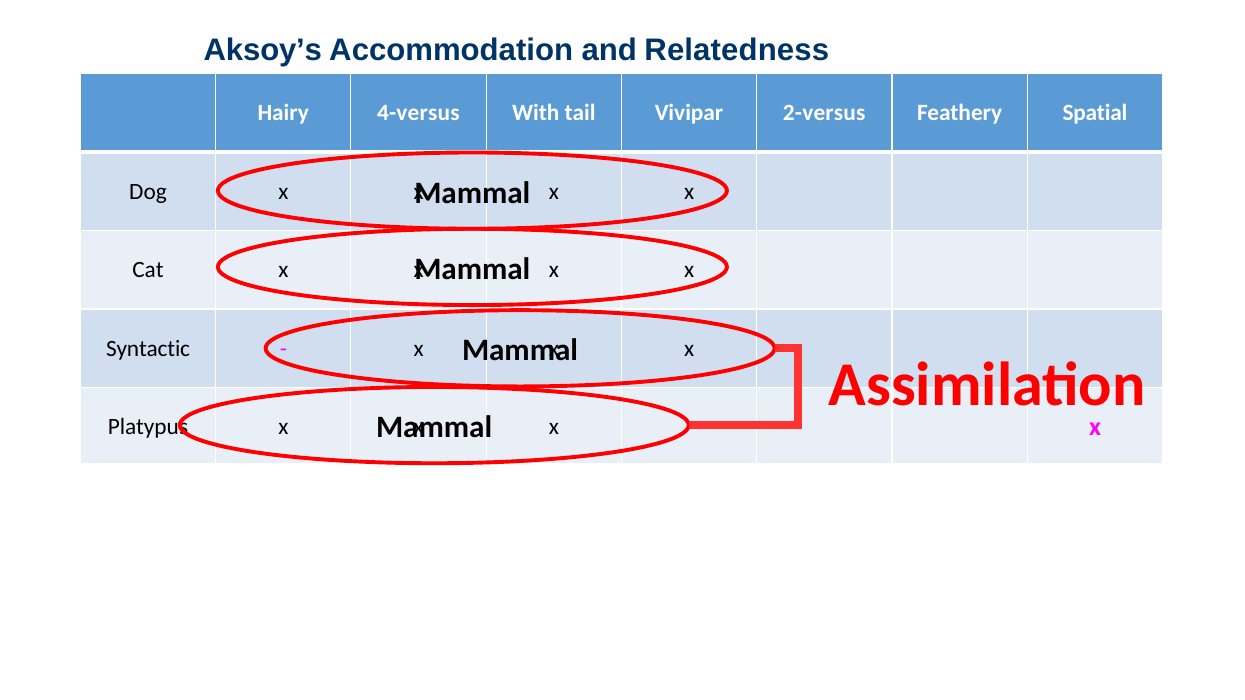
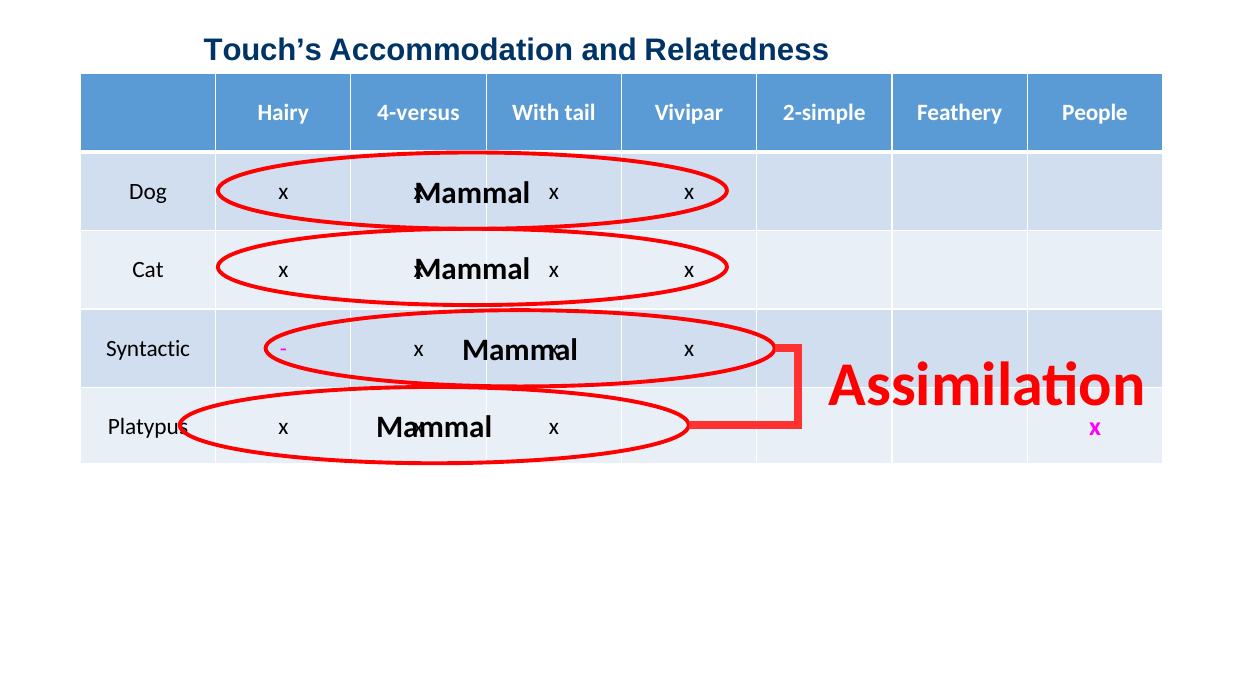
Aksoy’s: Aksoy’s -> Touch’s
2-versus: 2-versus -> 2-simple
Spatial: Spatial -> People
